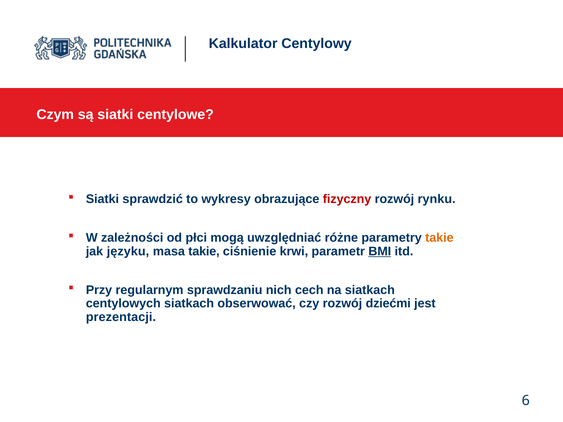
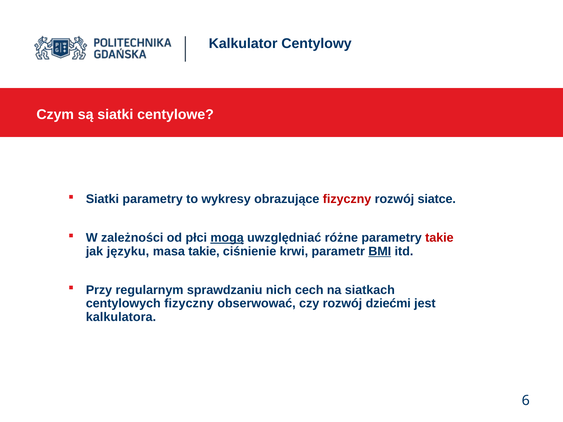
Siatki sprawdzić: sprawdzić -> parametry
rynku: rynku -> siatce
mogą underline: none -> present
takie at (439, 238) colour: orange -> red
centylowych siatkach: siatkach -> fizyczny
prezentacji: prezentacji -> kalkulatora
